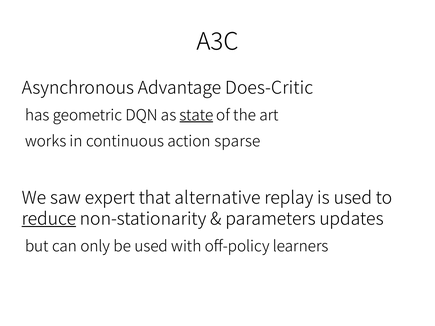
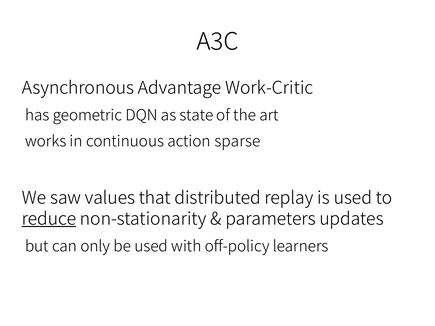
Does-Critic: Does-Critic -> Work-Critic
state underline: present -> none
expert: expert -> values
alternative: alternative -> distributed
